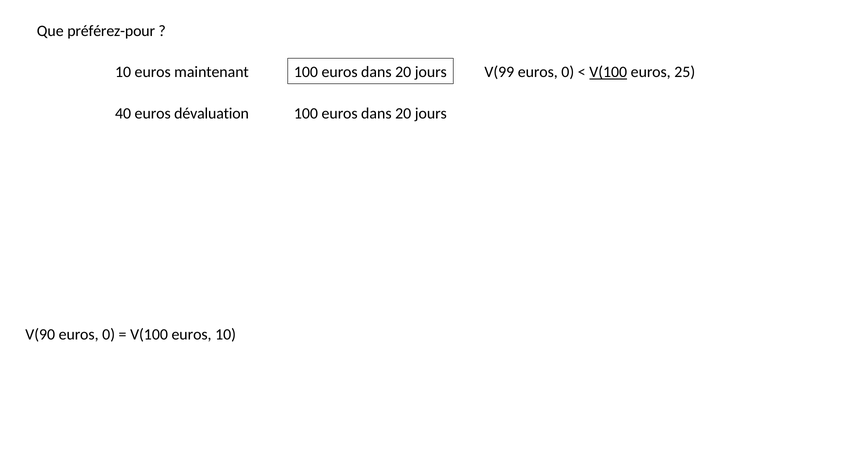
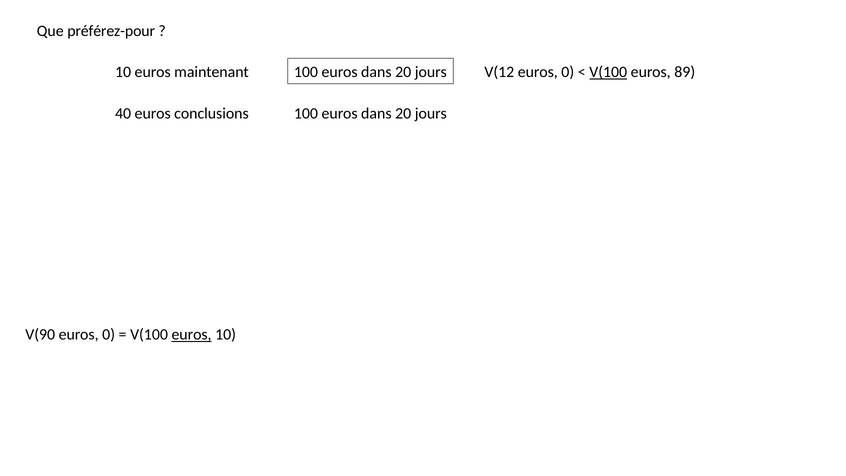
V(99: V(99 -> V(12
25: 25 -> 89
dévaluation: dévaluation -> conclusions
euros at (192, 335) underline: none -> present
